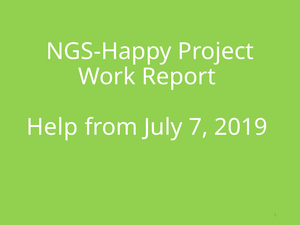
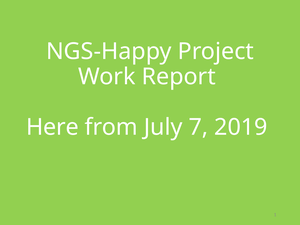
Help: Help -> Here
